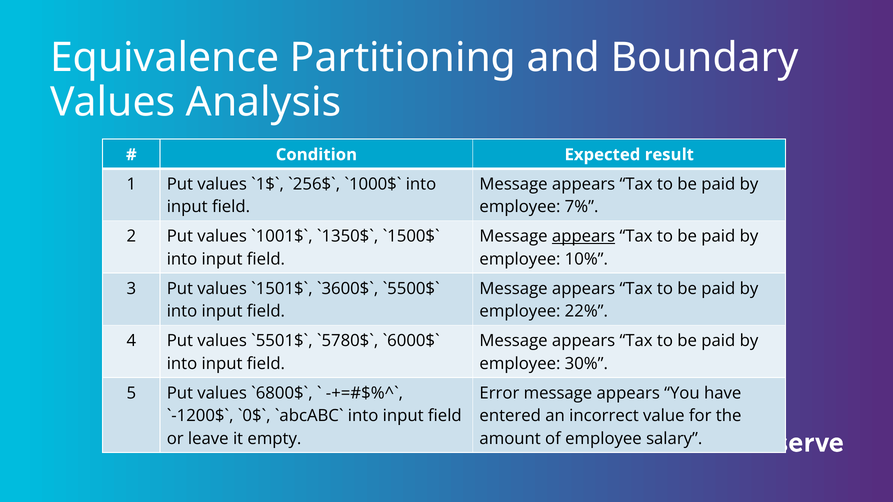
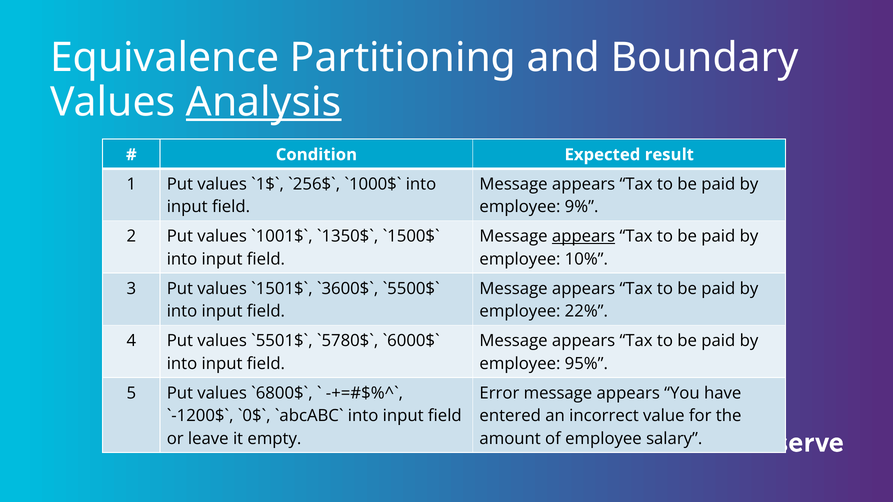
Analysis underline: none -> present
7%: 7% -> 9%
30%: 30% -> 95%
